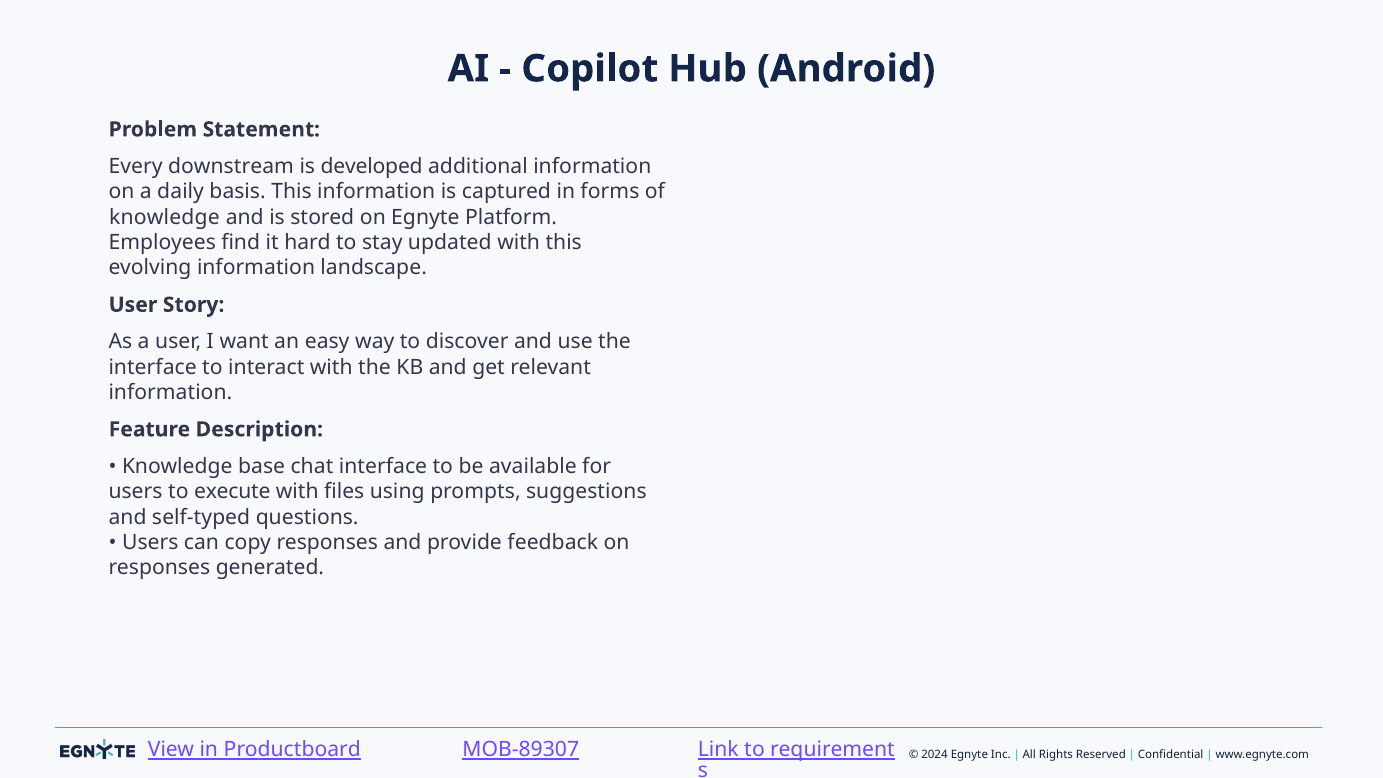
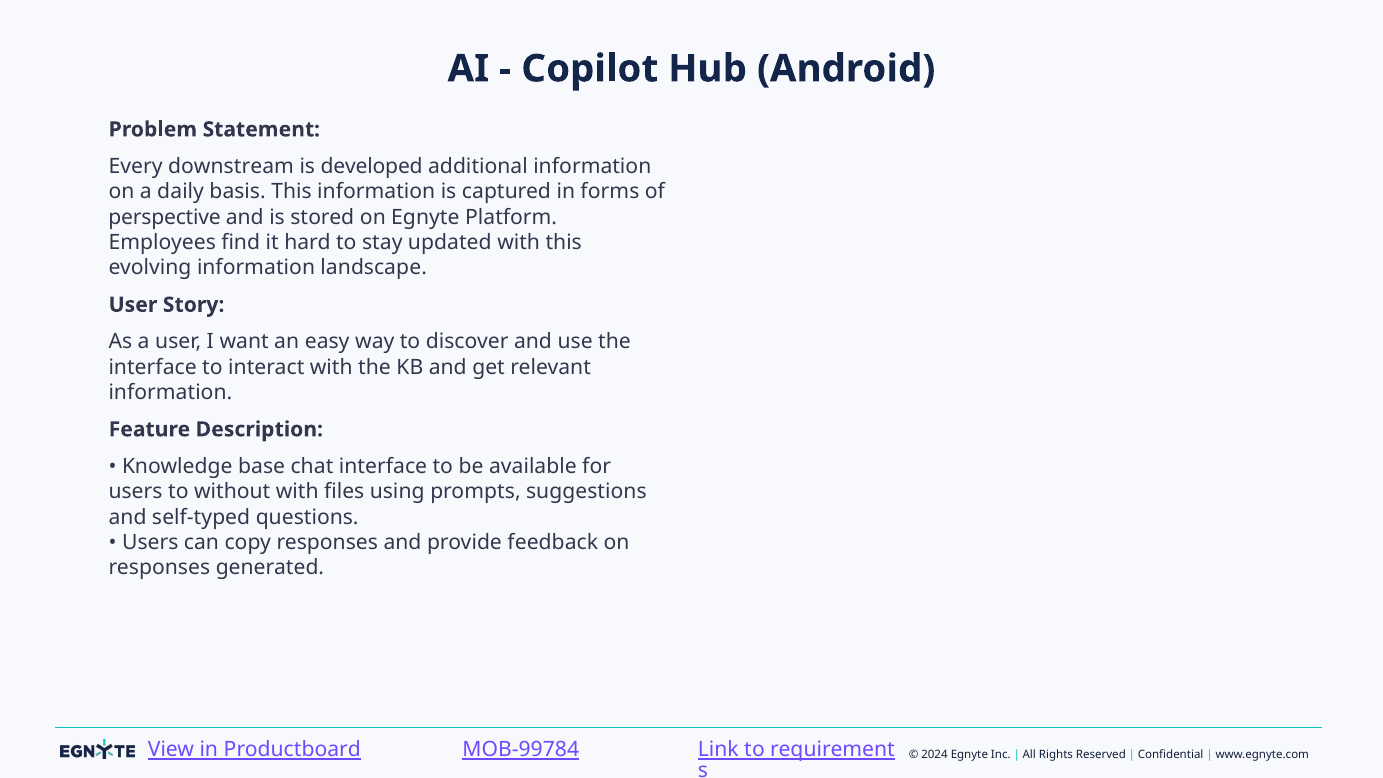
knowledge at (164, 217): knowledge -> perspective
execute: execute -> without
MOB-89307: MOB-89307 -> MOB-99784
